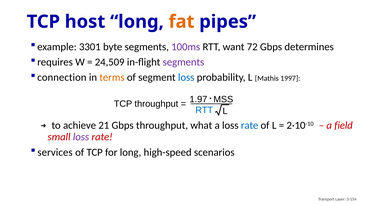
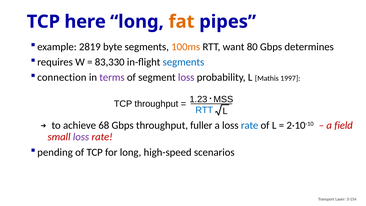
host: host -> here
3301: 3301 -> 2819
100ms colour: purple -> orange
72: 72 -> 80
24,509: 24,509 -> 83,330
segments at (183, 62) colour: purple -> blue
terms colour: orange -> purple
loss at (186, 77) colour: blue -> purple
1.97: 1.97 -> 1.23
21: 21 -> 68
what: what -> fuller
services: services -> pending
